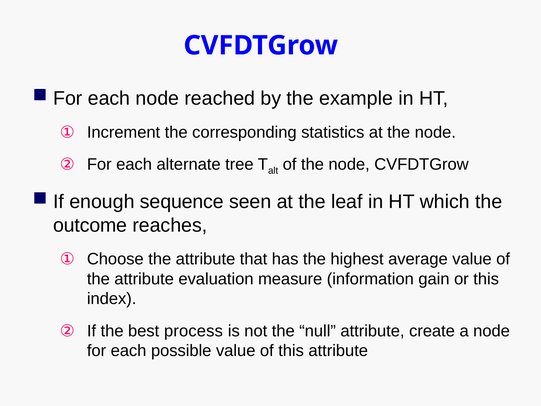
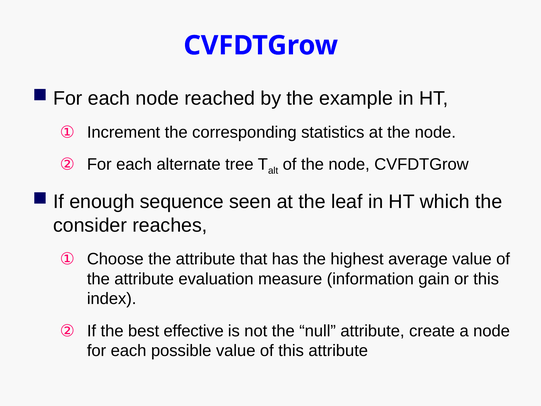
outcome: outcome -> consider
process: process -> effective
